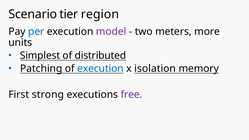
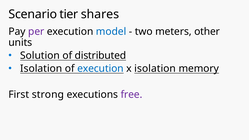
region: region -> shares
per colour: blue -> purple
model colour: purple -> blue
more: more -> other
Simplest: Simplest -> Solution
Patching at (41, 69): Patching -> Isolation
